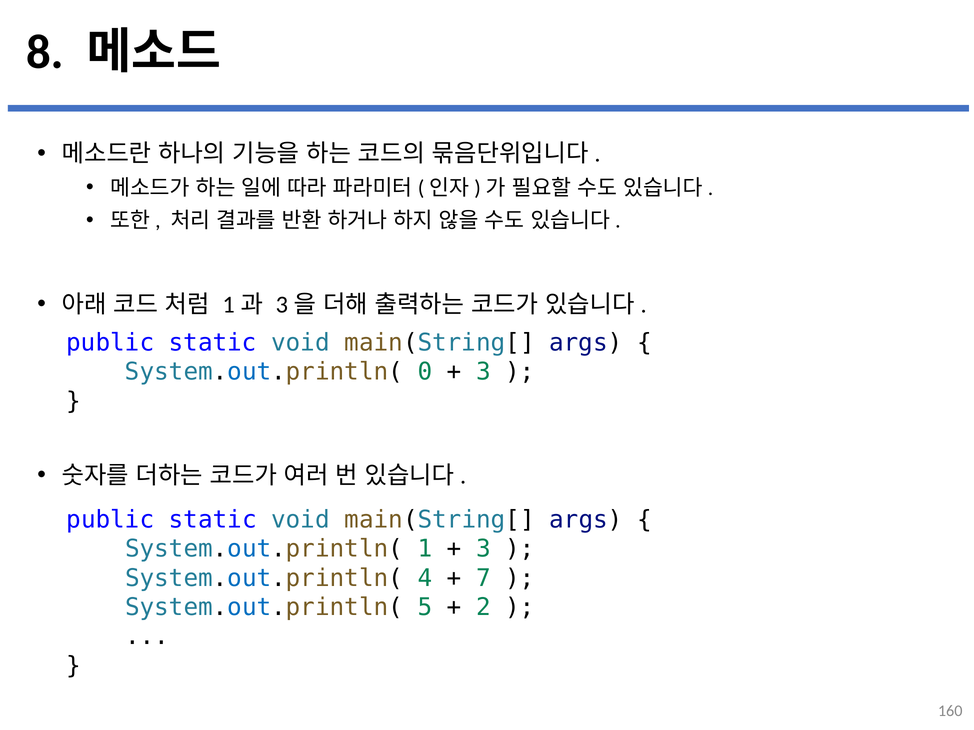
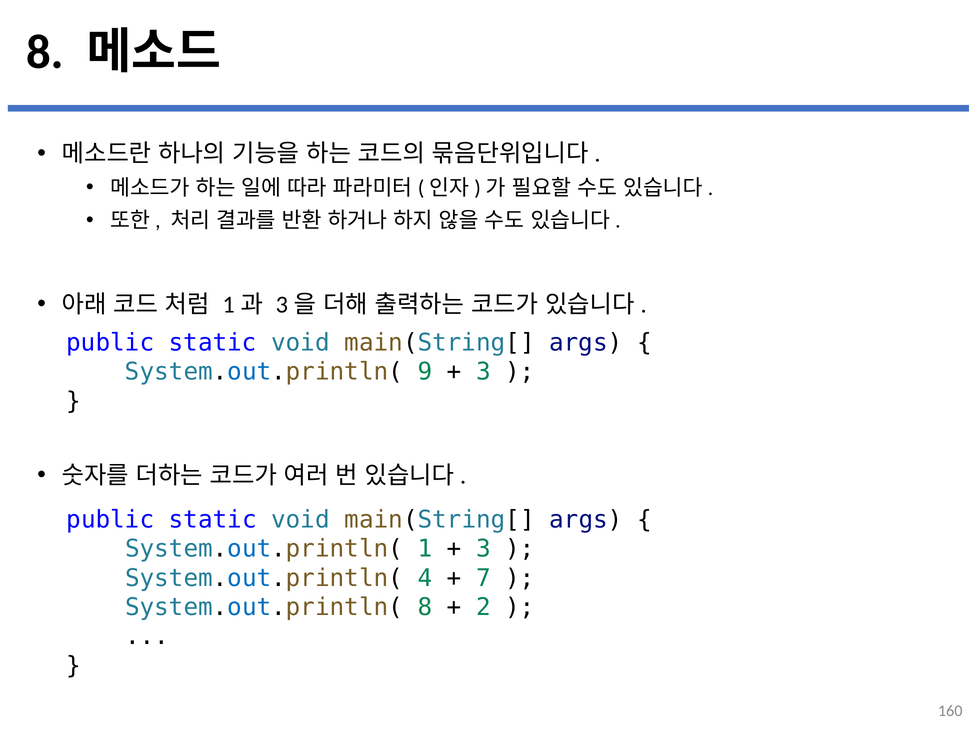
0: 0 -> 9
System.out.println( 5: 5 -> 8
